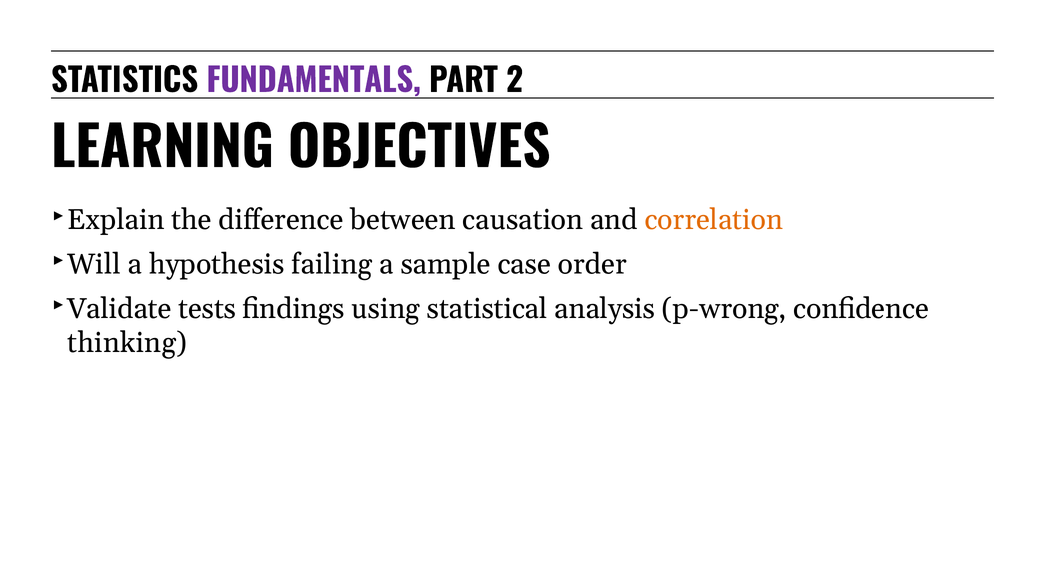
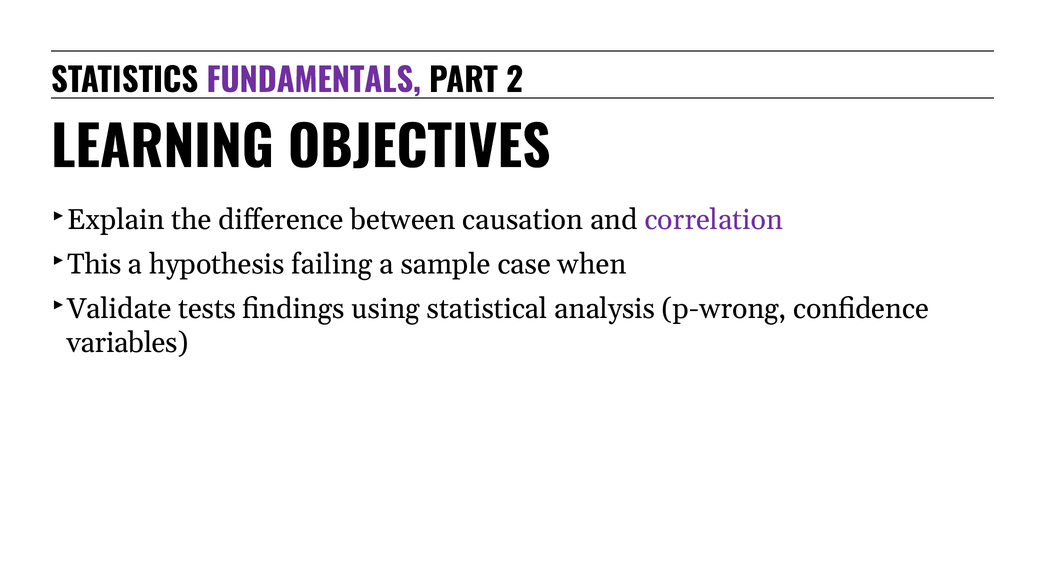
correlation colour: orange -> purple
Will: Will -> This
order: order -> when
thinking: thinking -> variables
